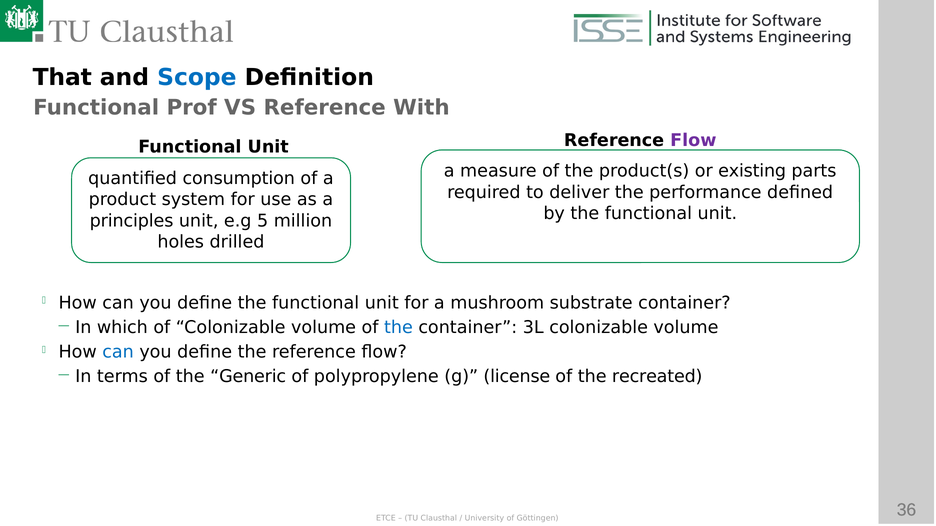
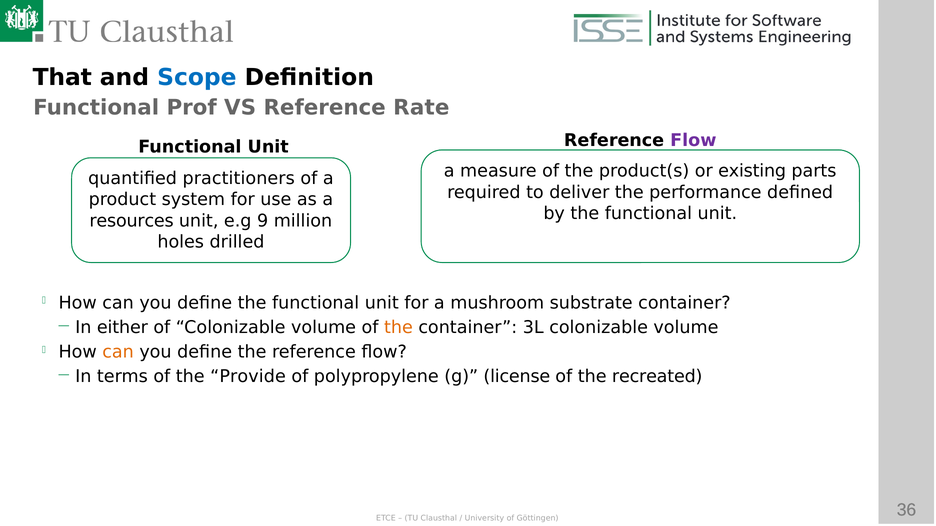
With: With -> Rate
consumption: consumption -> practitioners
principles: principles -> resources
5: 5 -> 9
which: which -> either
the at (398, 328) colour: blue -> orange
can at (118, 352) colour: blue -> orange
Generic: Generic -> Provide
